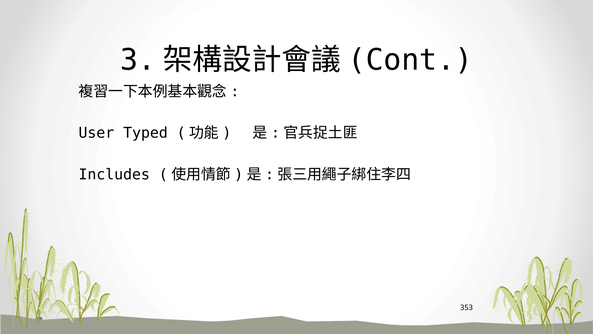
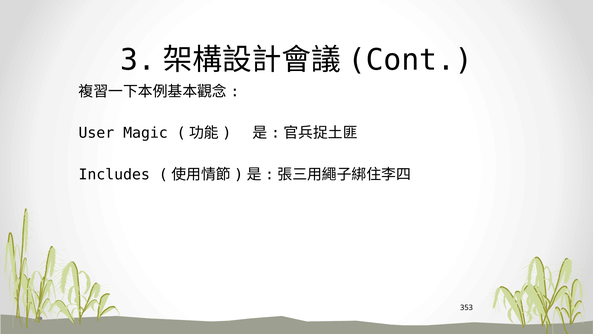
Typed: Typed -> Magic
